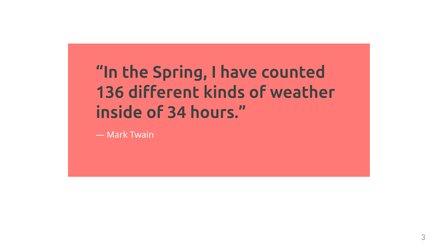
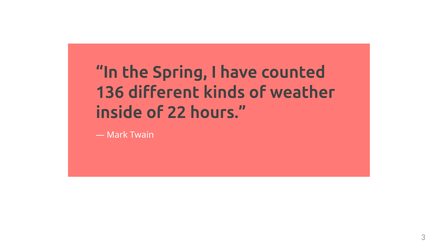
34: 34 -> 22
